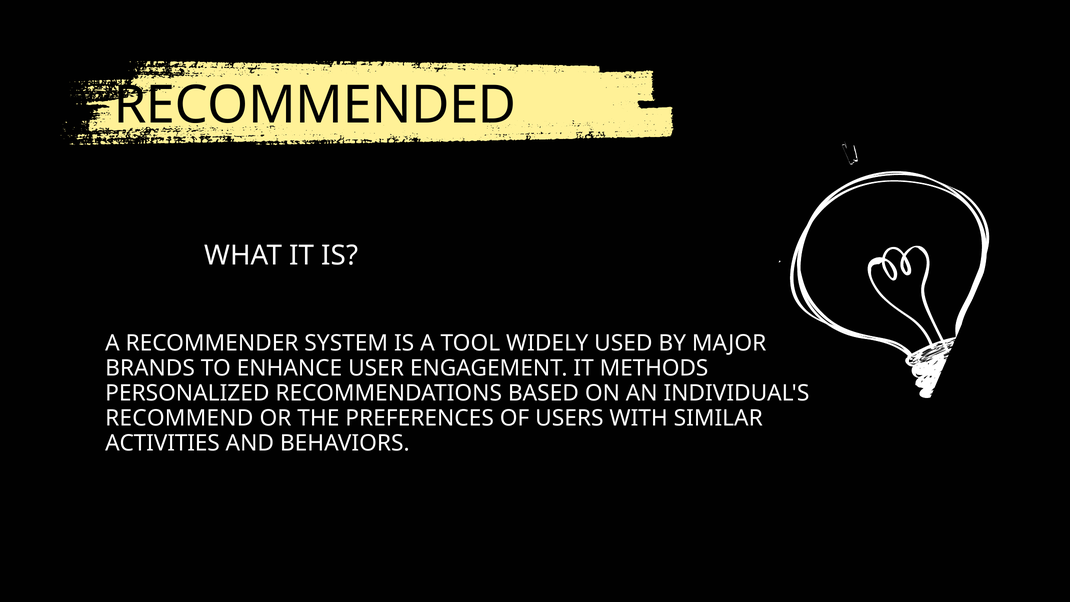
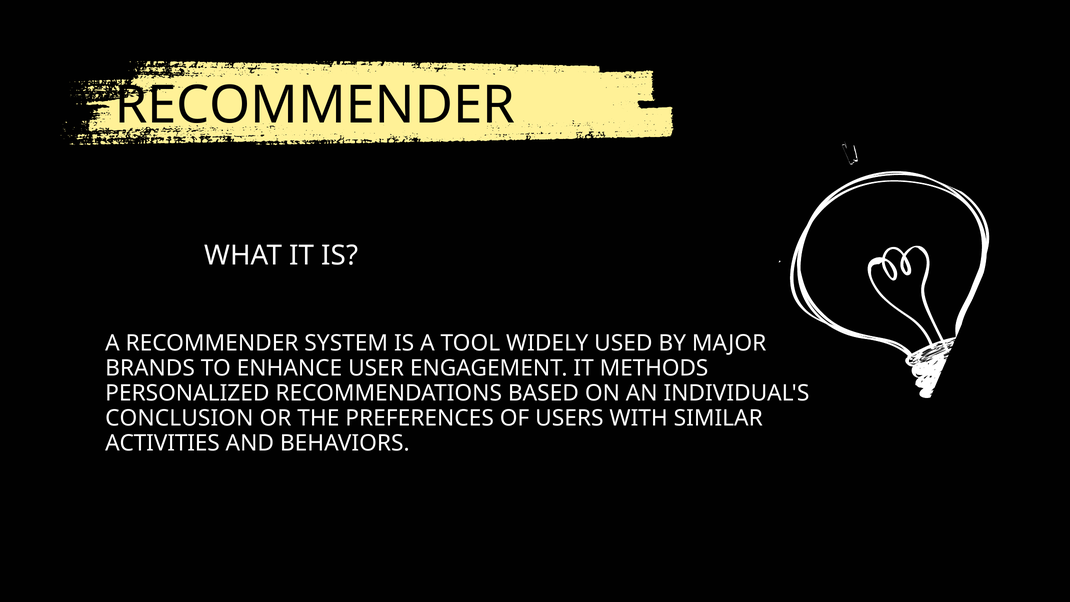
RECOMMENDED at (315, 105): RECOMMENDED -> RECOMMENDER
RECOMMEND: RECOMMEND -> CONCLUSION
